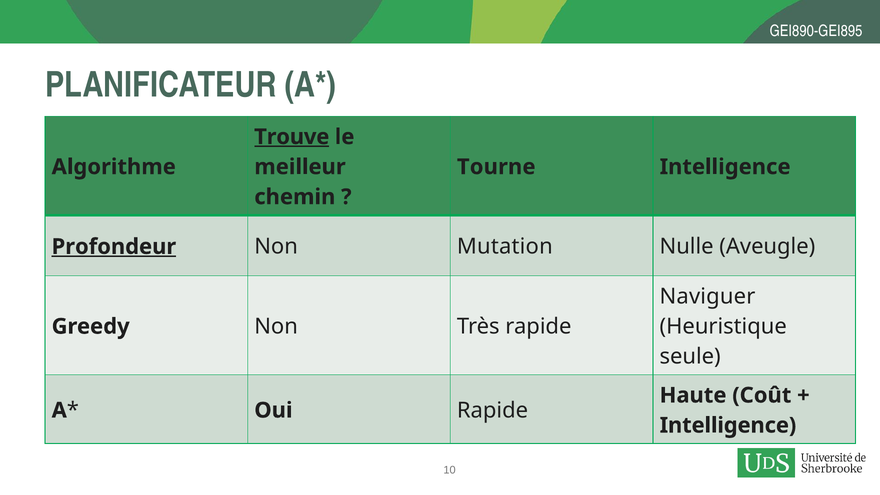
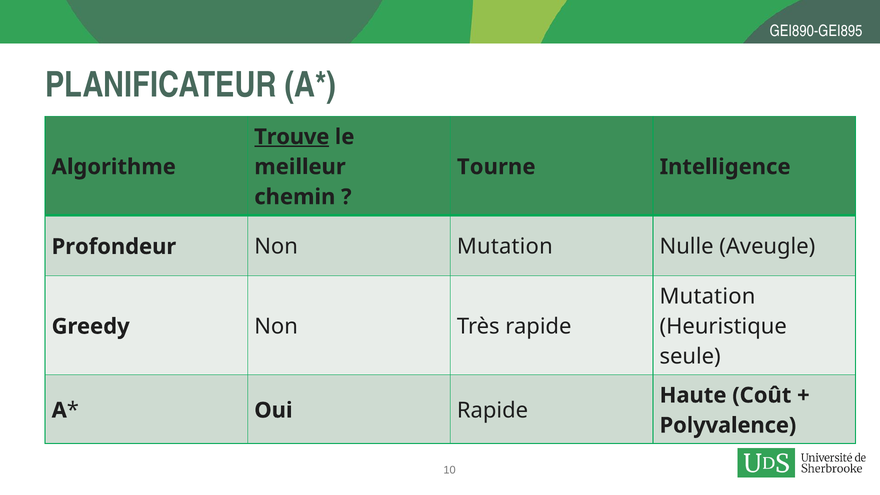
Profondeur underline: present -> none
Naviguer at (707, 296): Naviguer -> Mutation
Intelligence at (728, 425): Intelligence -> Polyvalence
